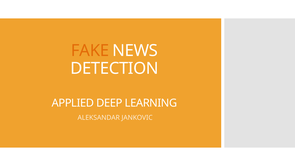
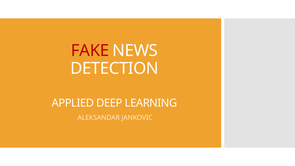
FAKE colour: orange -> red
